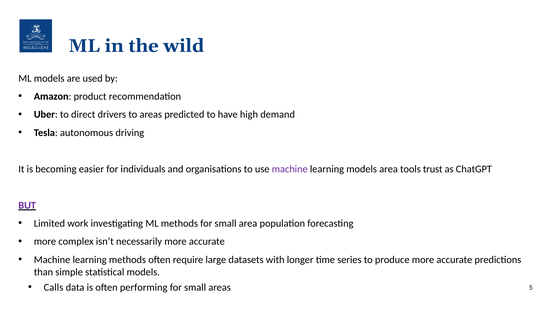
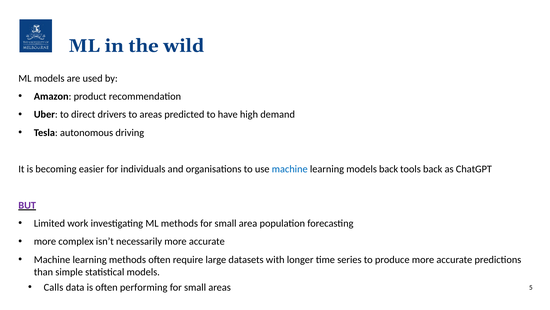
machine at (290, 169) colour: purple -> blue
models area: area -> back
tools trust: trust -> back
